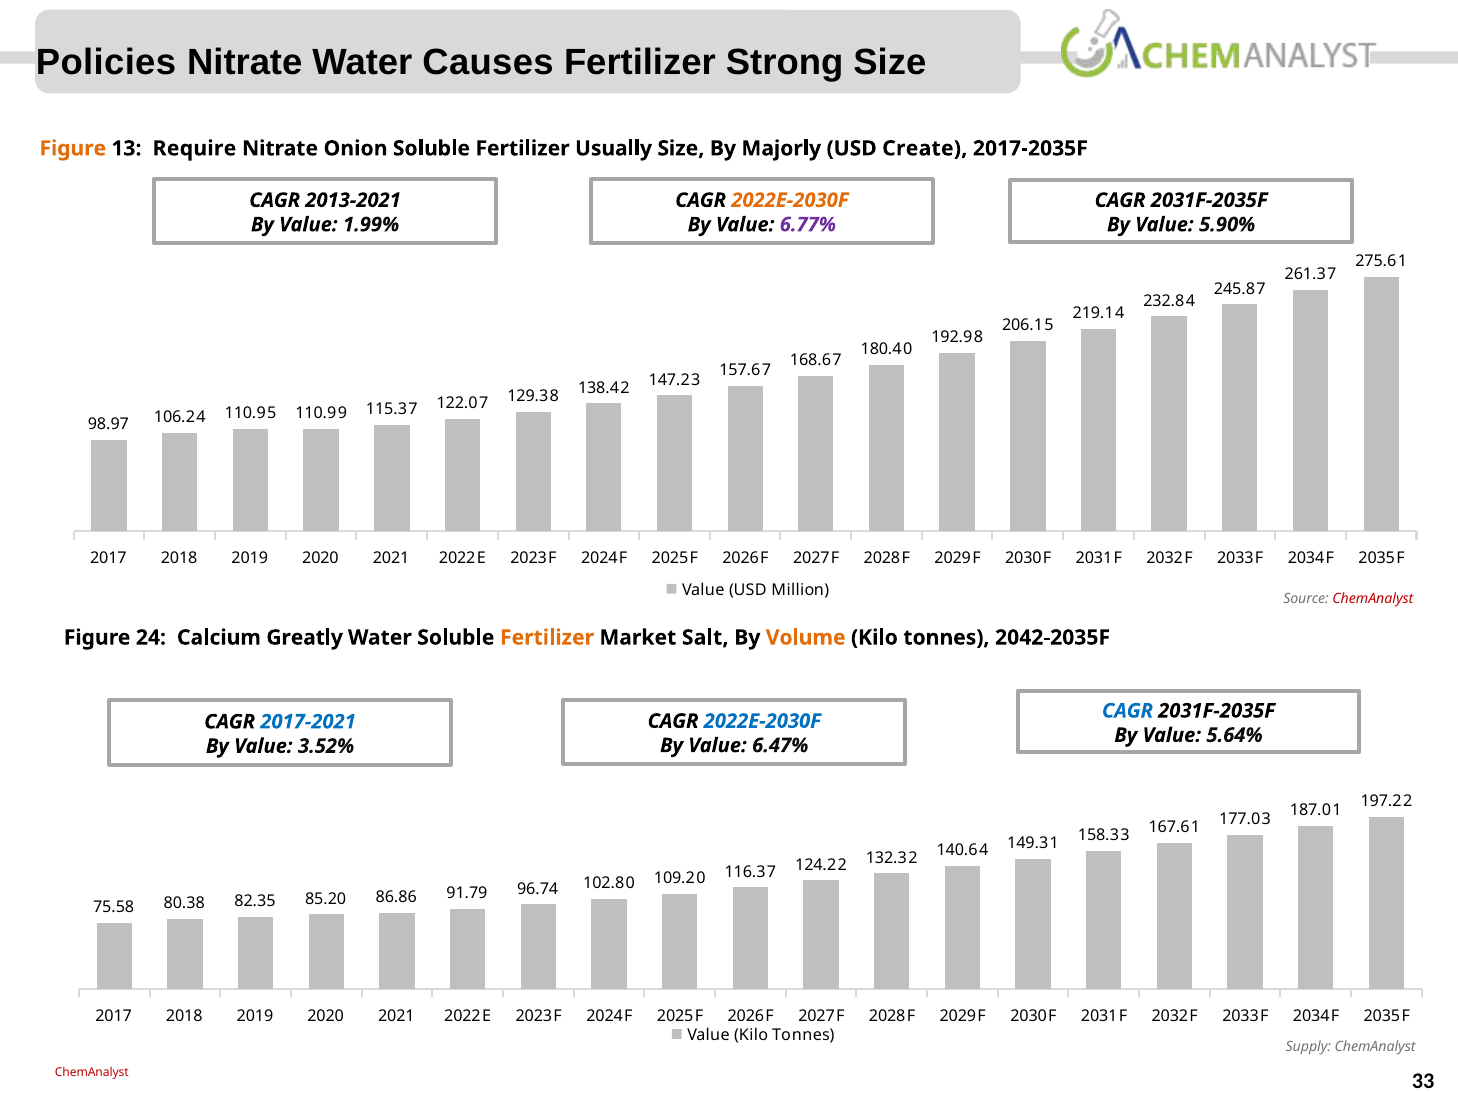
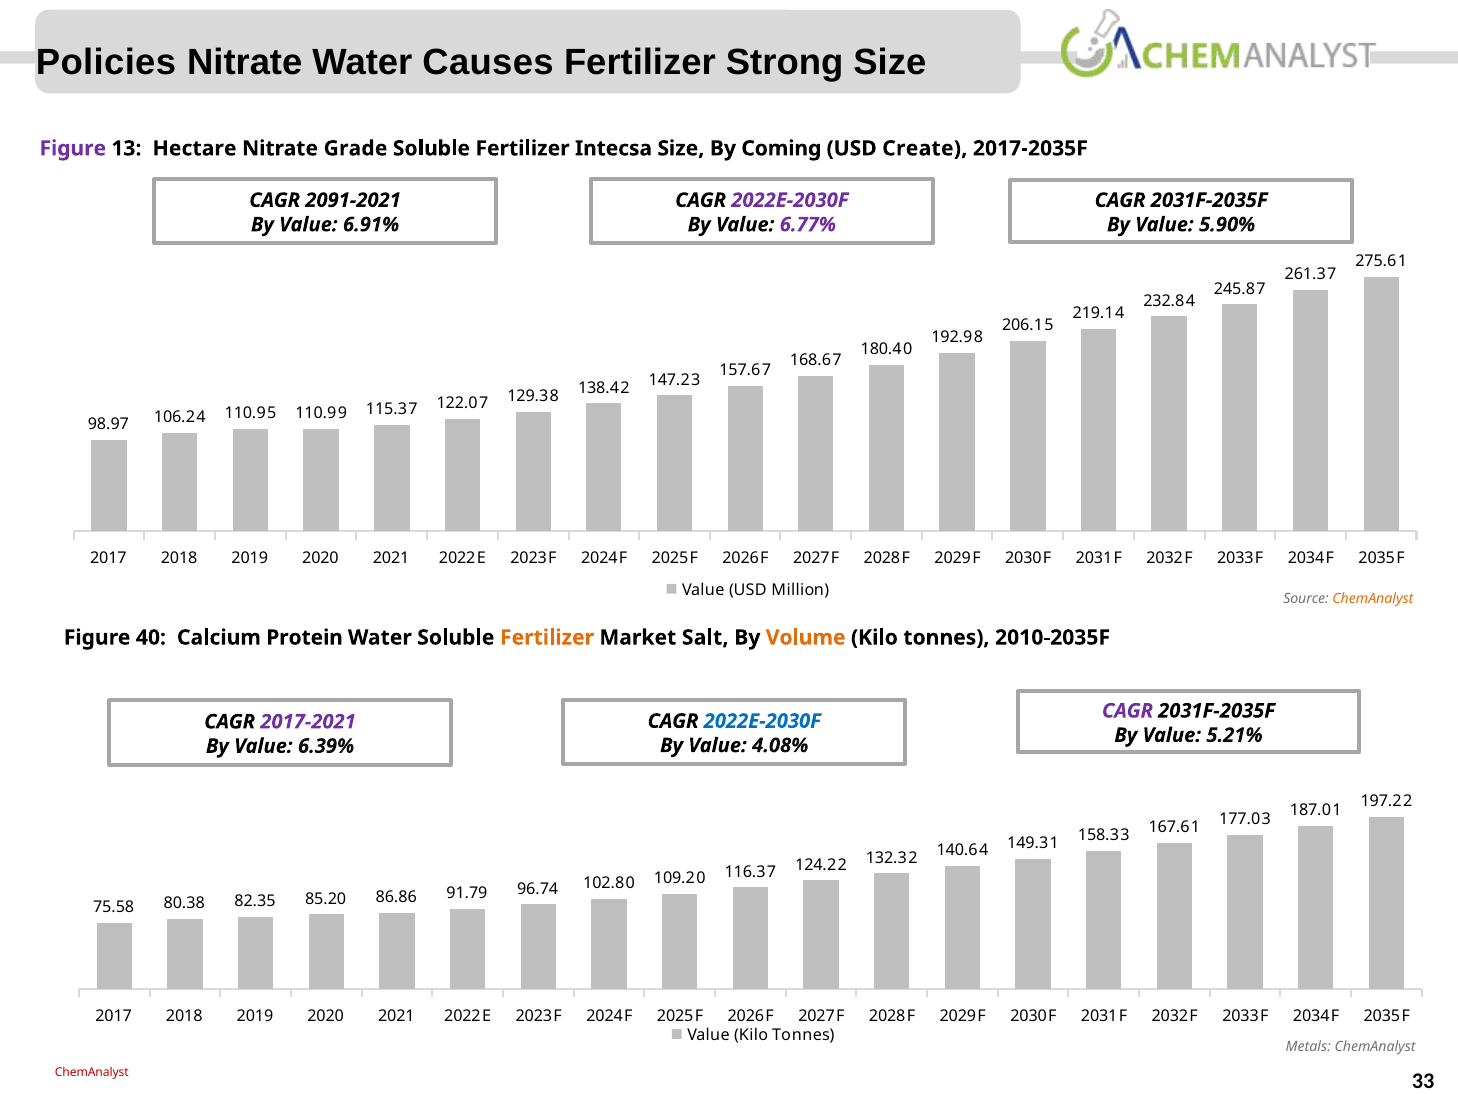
Figure at (73, 148) colour: orange -> purple
Require: Require -> Hectare
Onion: Onion -> Grade
Usually: Usually -> Intecsa
Majorly: Majorly -> Coming
2013-2021: 2013-2021 -> 2091-2021
2022E-2030F at (790, 200) colour: orange -> purple
1.99%: 1.99% -> 6.91%
ChemAnalyst at (1373, 599) colour: red -> orange
24: 24 -> 40
Greatly: Greatly -> Protein
2042-2035F: 2042-2035F -> 2010-2035F
CAGR at (1128, 711) colour: blue -> purple
2017-2021 colour: blue -> purple
5.64%: 5.64% -> 5.21%
6.47%: 6.47% -> 4.08%
3.52%: 3.52% -> 6.39%
Supply: Supply -> Metals
